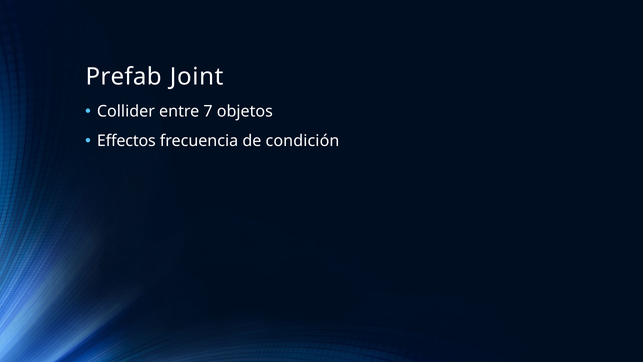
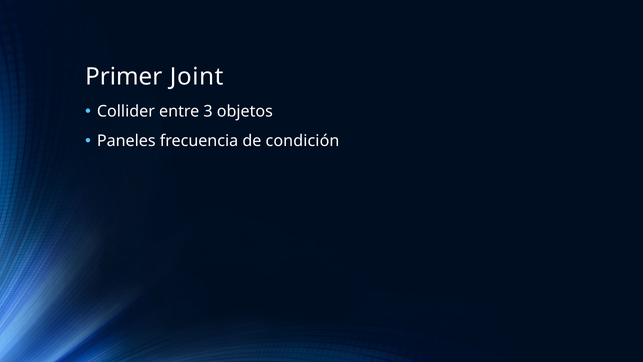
Prefab: Prefab -> Primer
7: 7 -> 3
Effectos: Effectos -> Paneles
